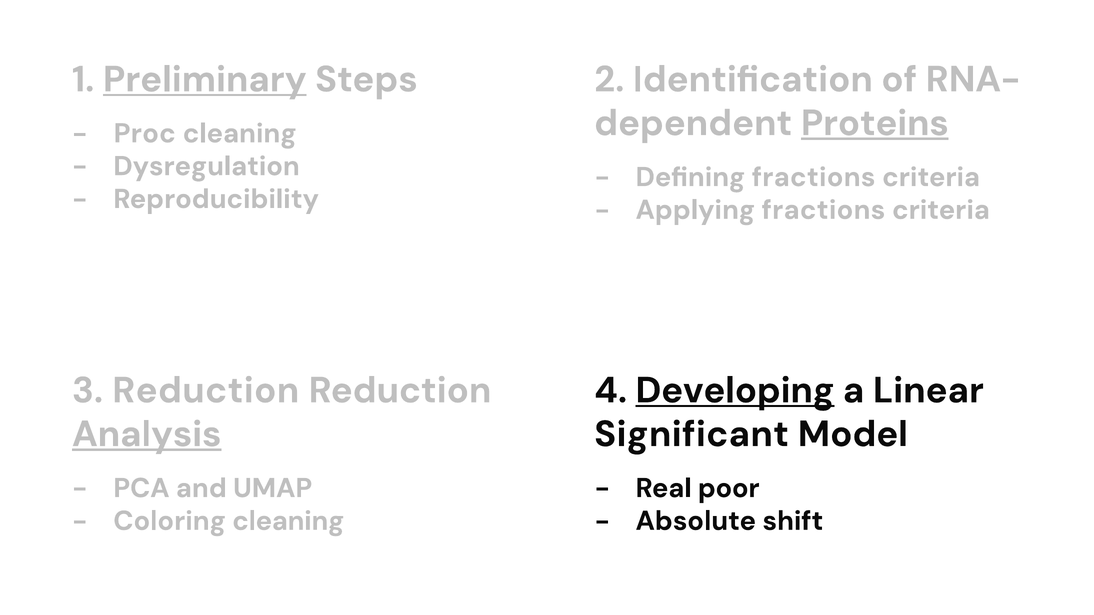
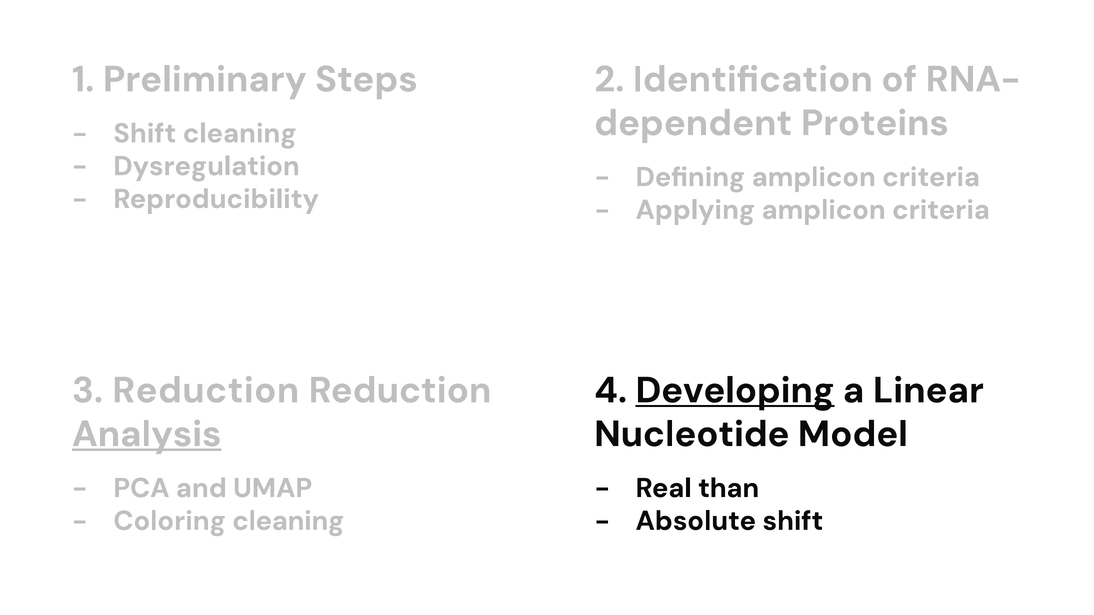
Preliminary underline: present -> none
Proteins underline: present -> none
Proc at (145, 133): Proc -> Shift
Defining fractions: fractions -> amplicon
Applying fractions: fractions -> amplicon
Significant: Significant -> Nucleotide
poor: poor -> than
